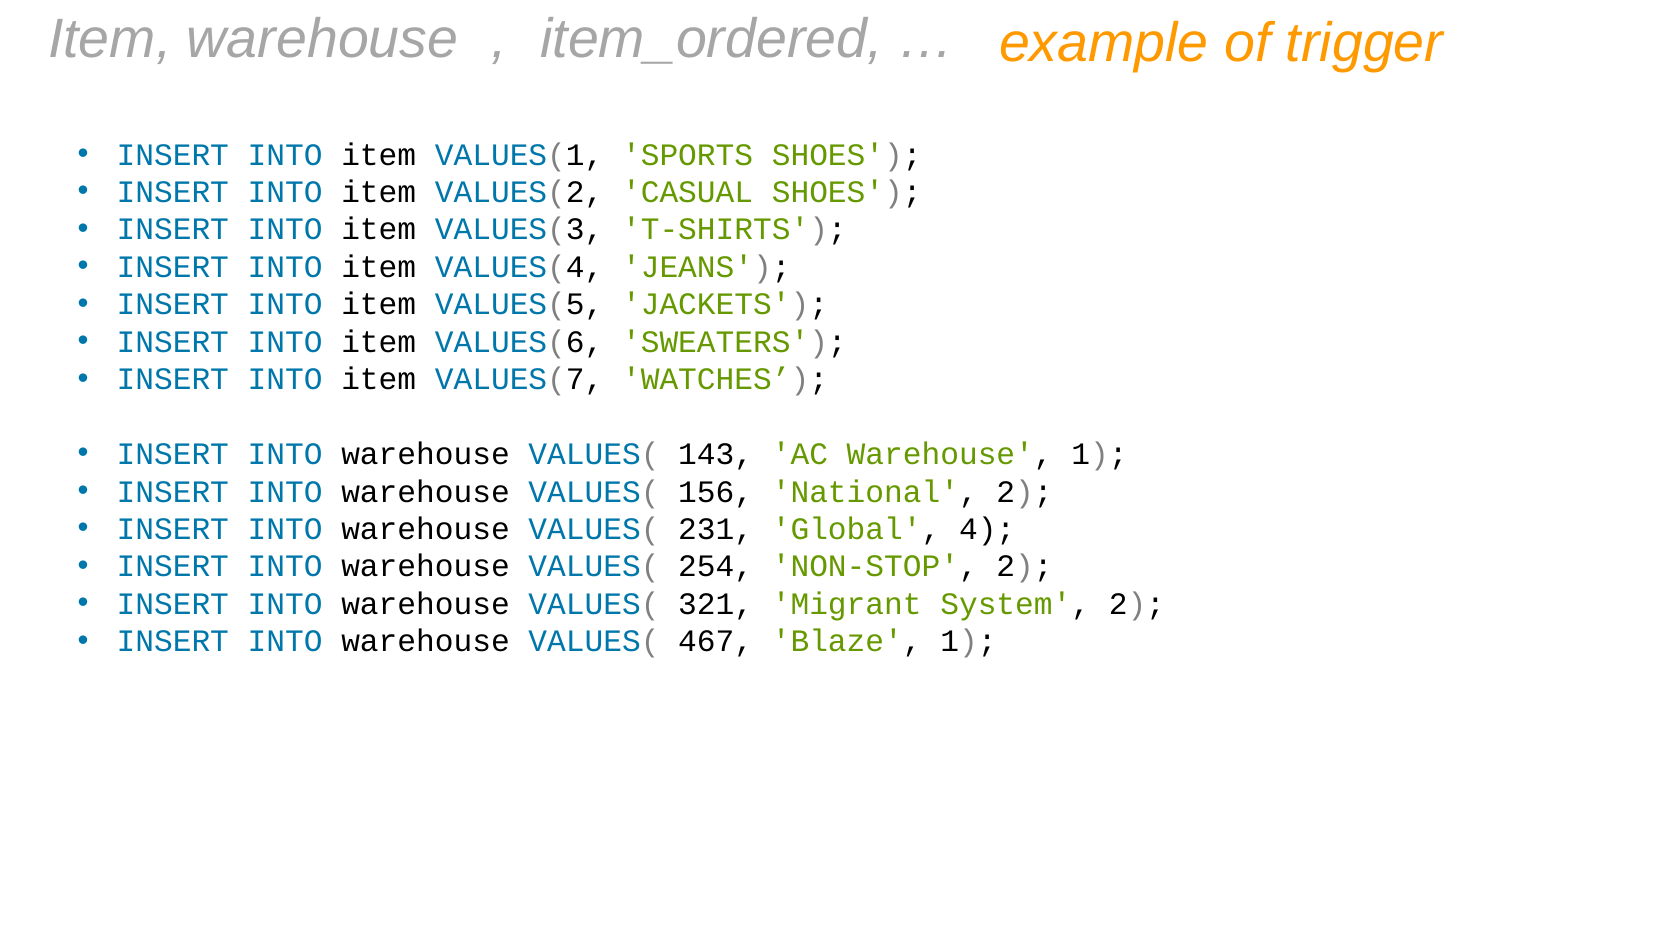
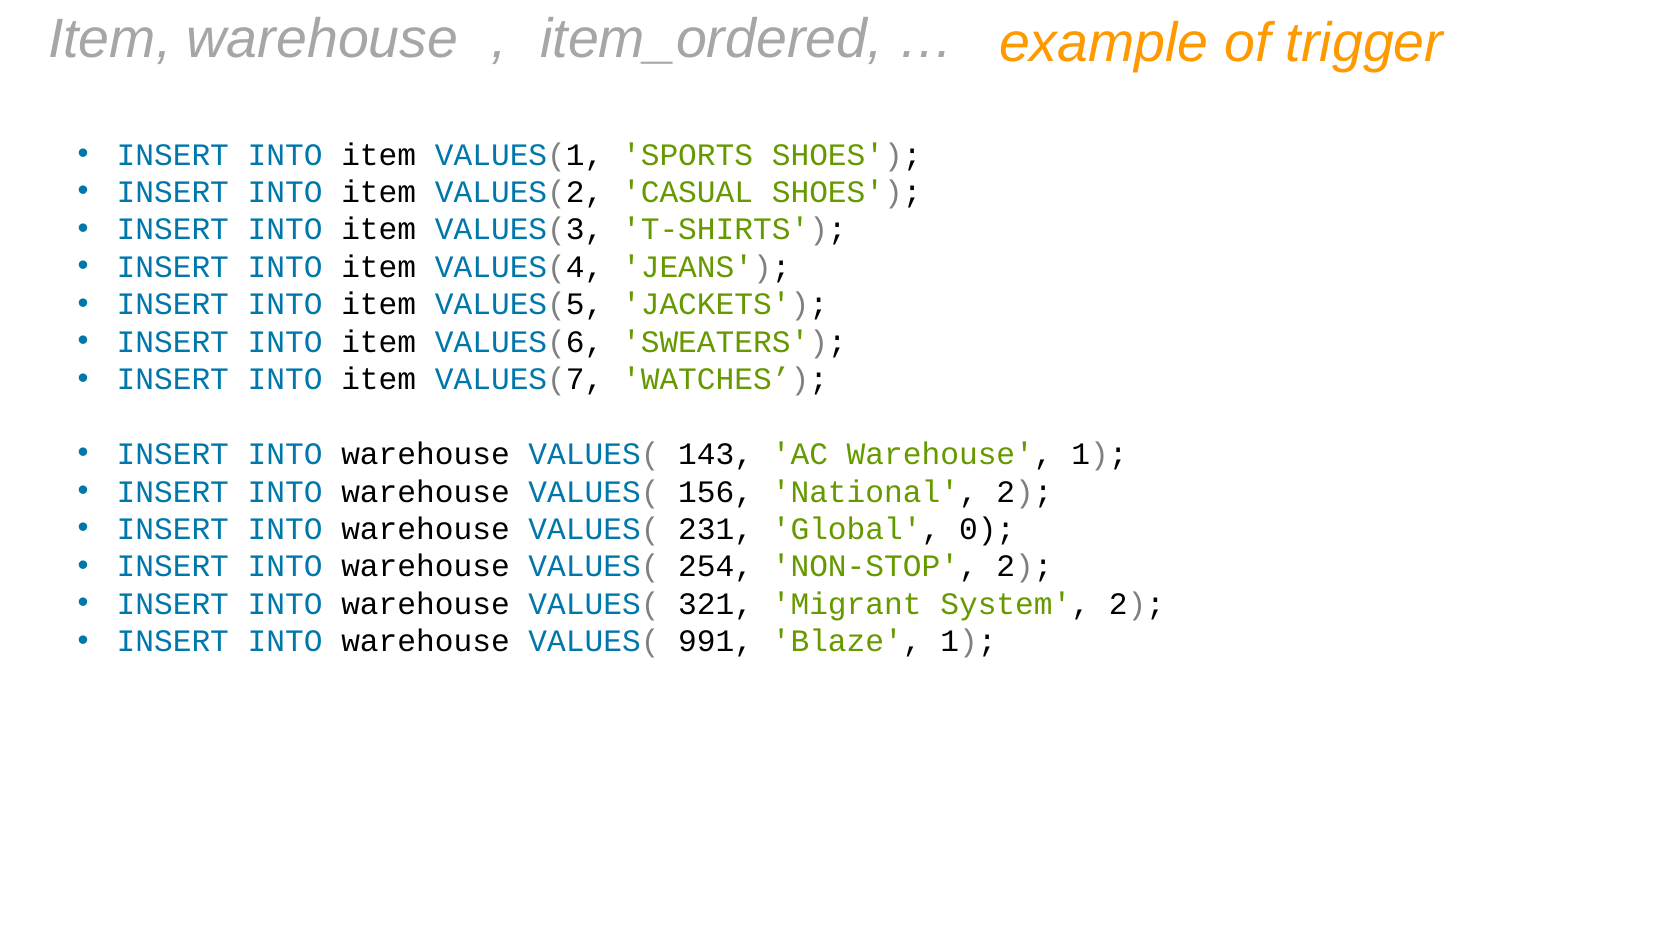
4: 4 -> 0
467: 467 -> 991
